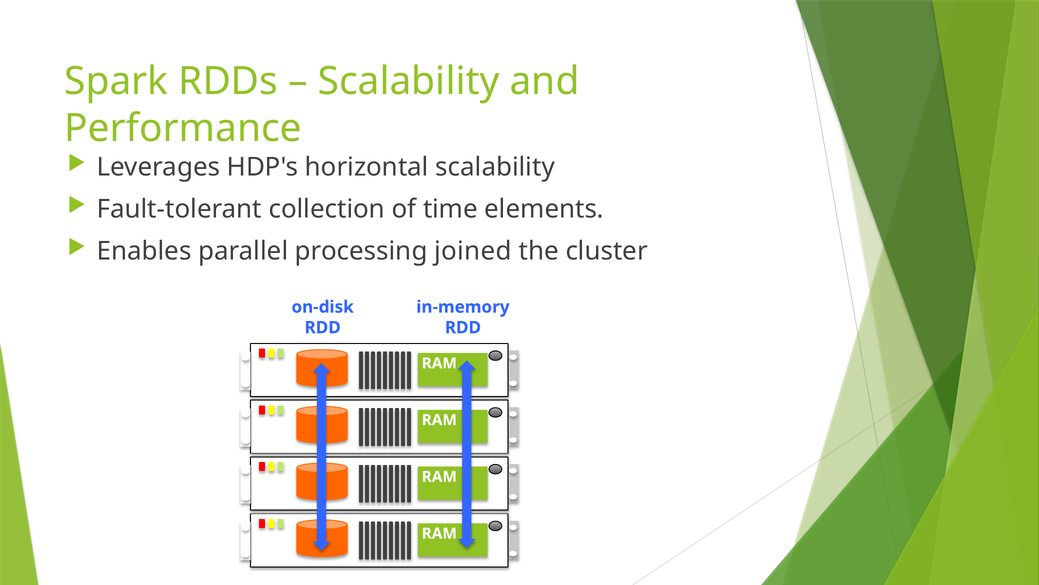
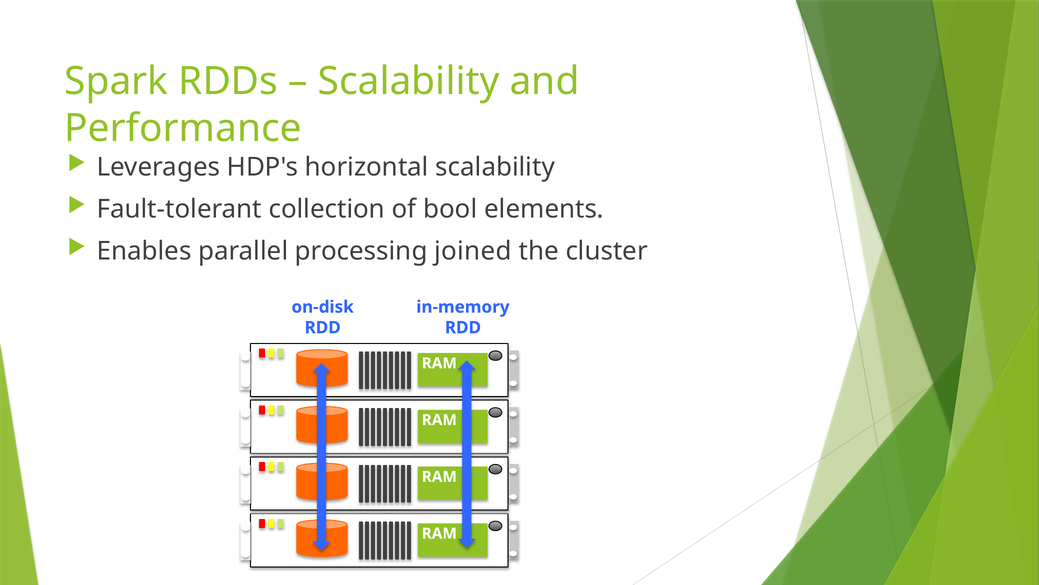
time: time -> bool
